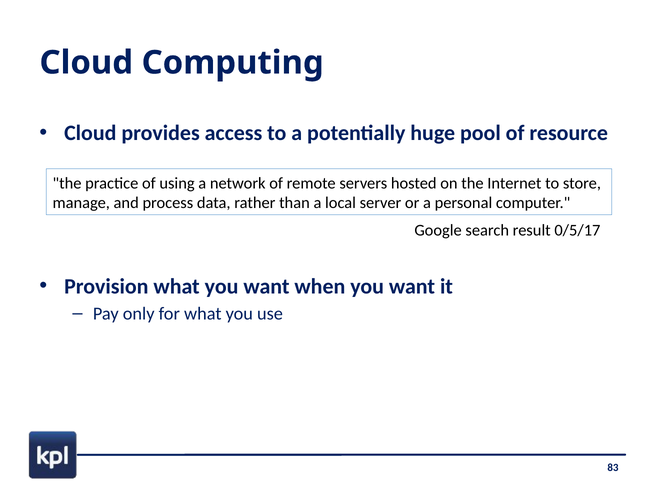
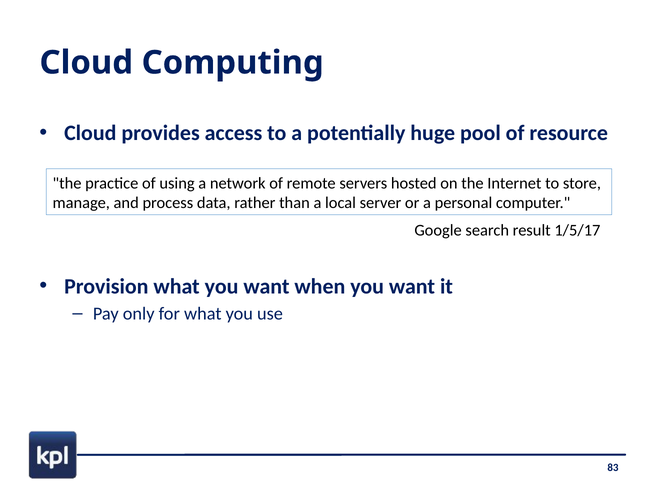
0/5/17: 0/5/17 -> 1/5/17
